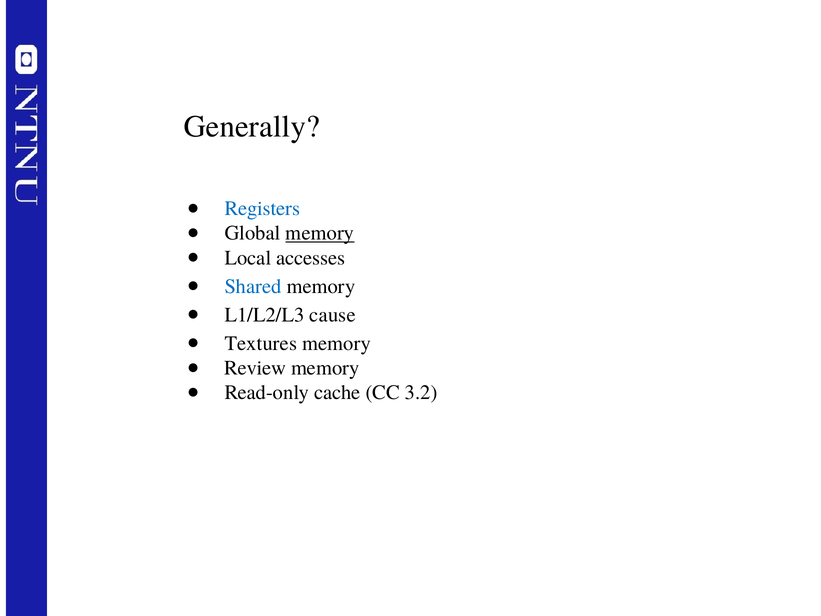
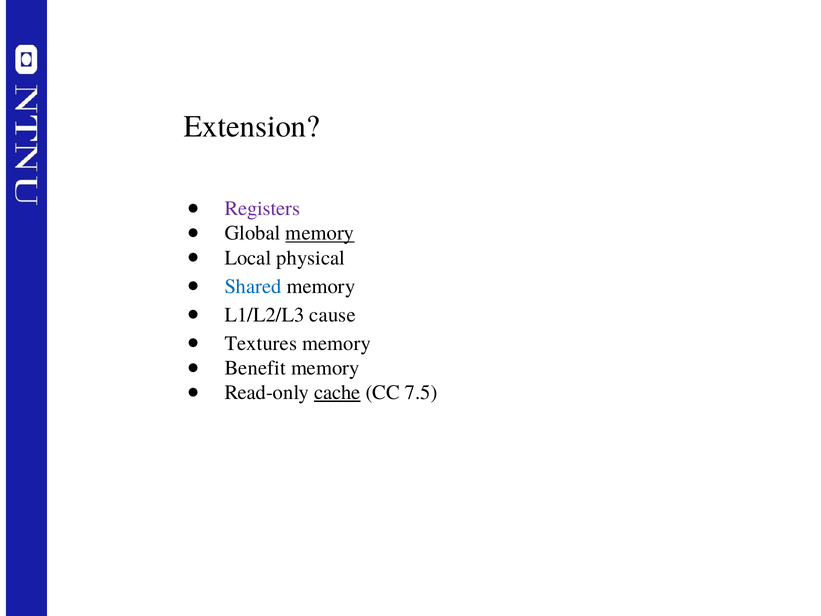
Generally: Generally -> Extension
Registers colour: blue -> purple
accesses: accesses -> physical
Review: Review -> Benefit
cache underline: none -> present
3.2: 3.2 -> 7.5
